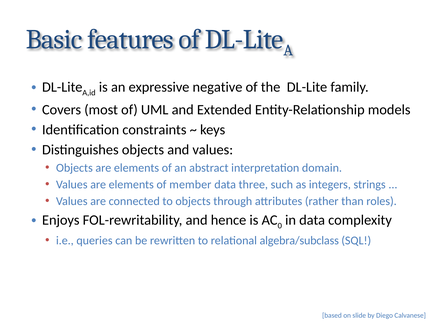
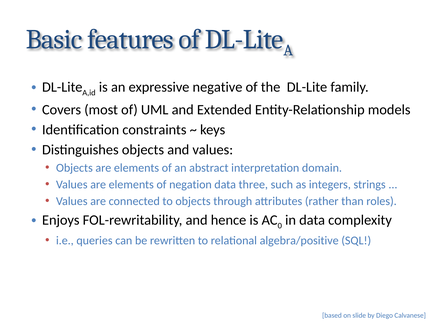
member: member -> negation
algebra/subclass: algebra/subclass -> algebra/positive
